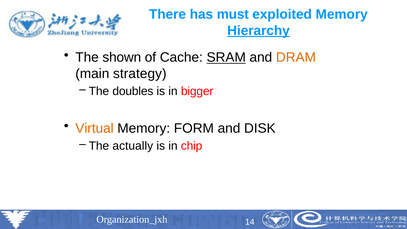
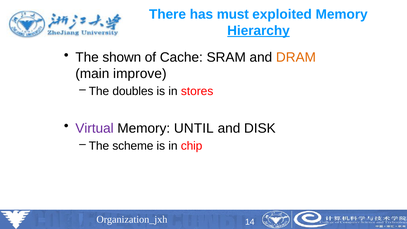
SRAM underline: present -> none
strategy: strategy -> improve
bigger: bigger -> stores
Virtual colour: orange -> purple
FORM: FORM -> UNTIL
actually: actually -> scheme
